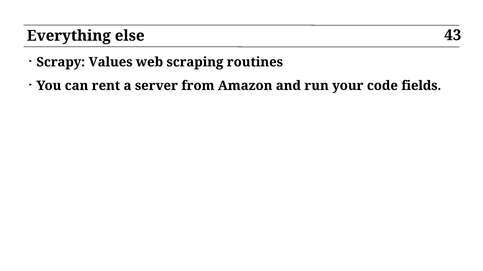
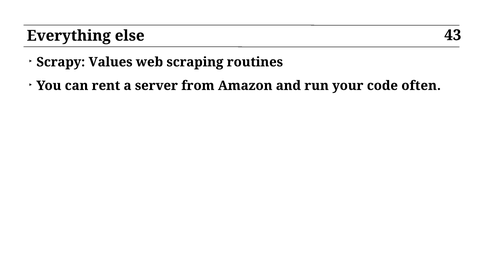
fields: fields -> often
